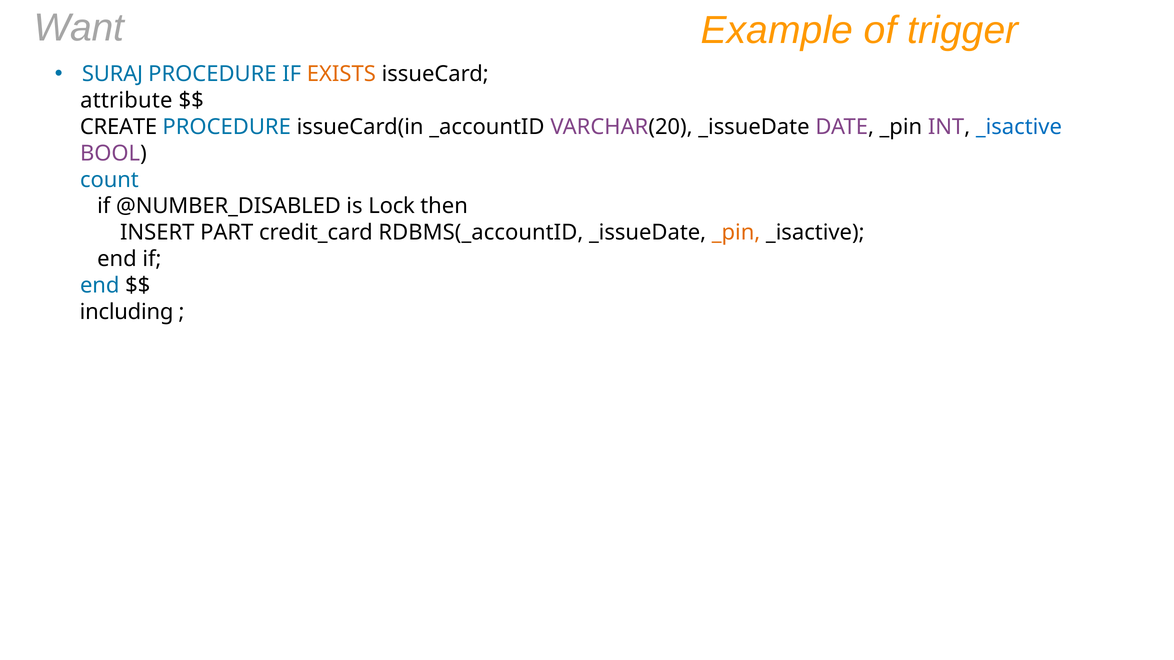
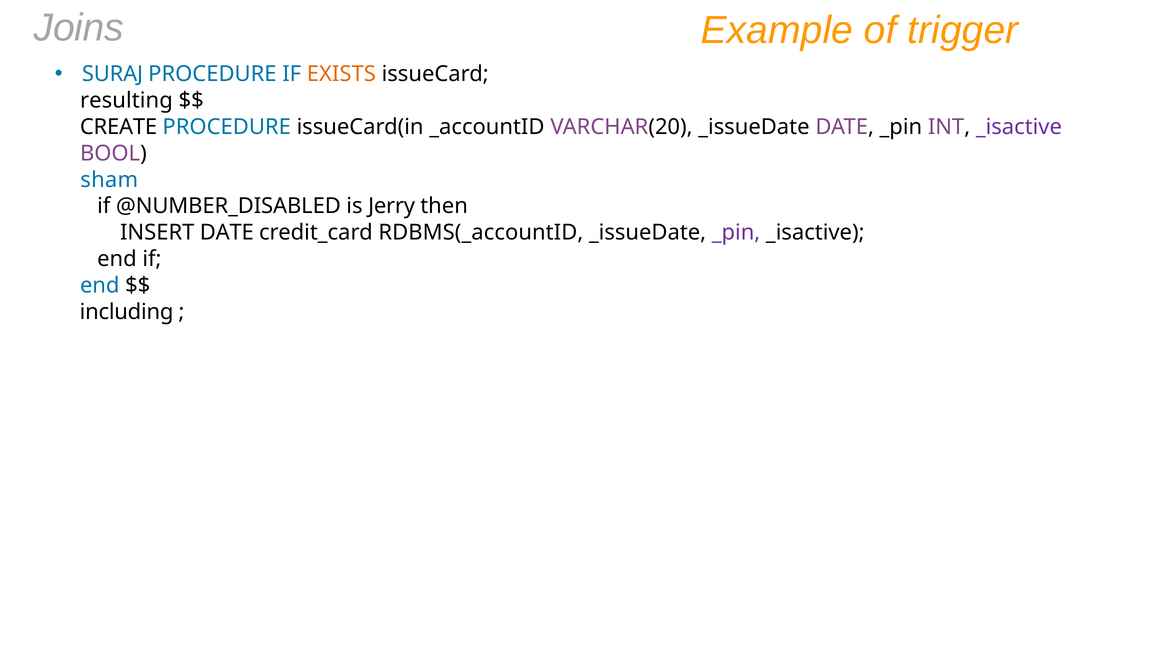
Want: Want -> Joins
attribute: attribute -> resulting
_isactive at (1019, 127) colour: blue -> purple
count: count -> sham
Lock: Lock -> Jerry
INSERT PART: PART -> DATE
_pin at (736, 233) colour: orange -> purple
